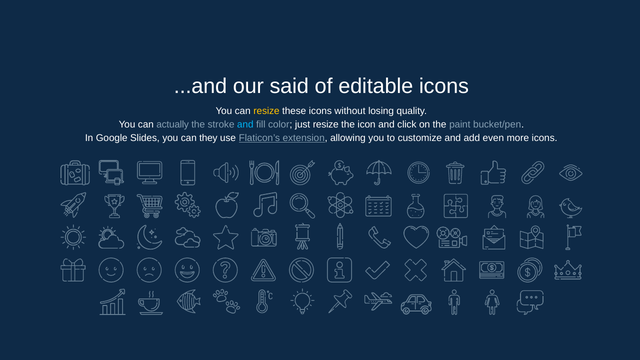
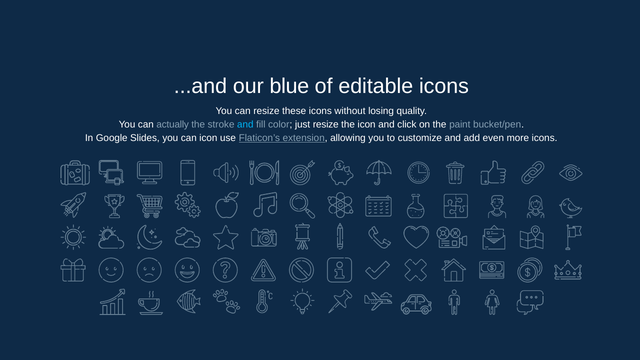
said: said -> blue
resize at (266, 111) colour: yellow -> white
can they: they -> icon
